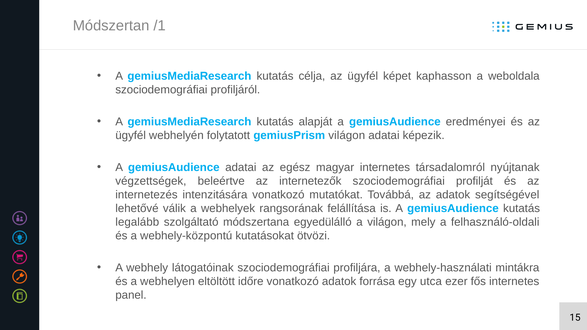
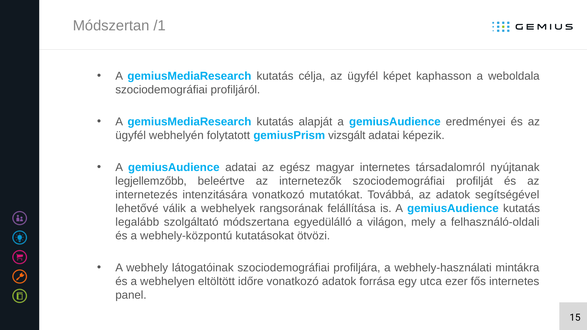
gemiusPrism világon: világon -> vizsgált
végzettségek: végzettségek -> legjellemzőbb
